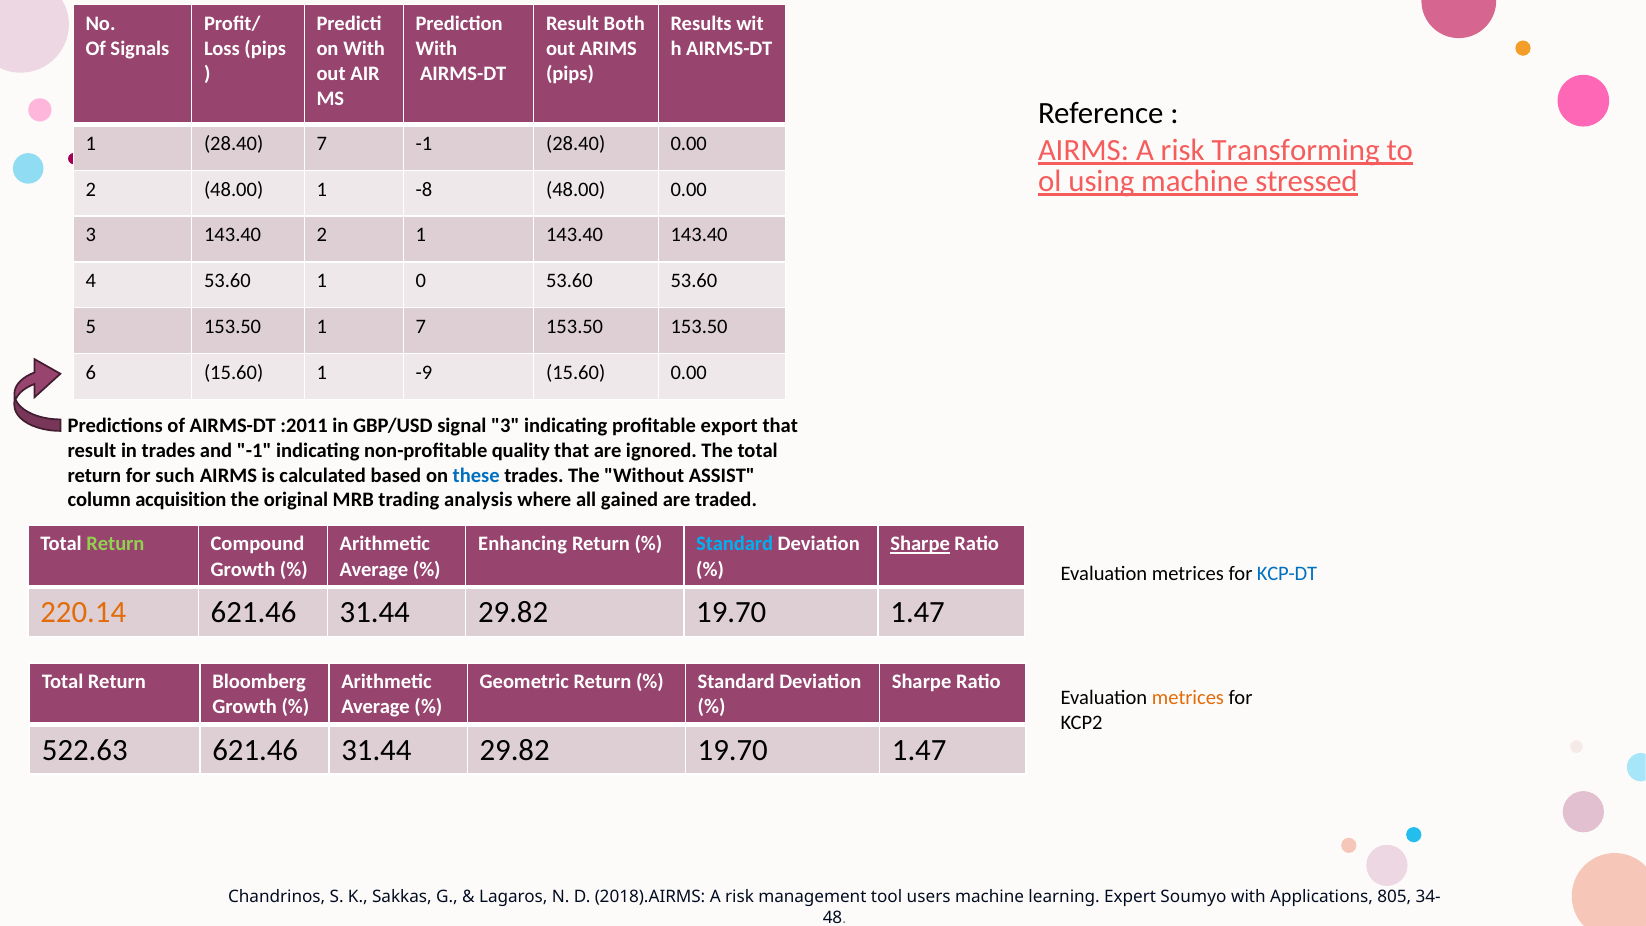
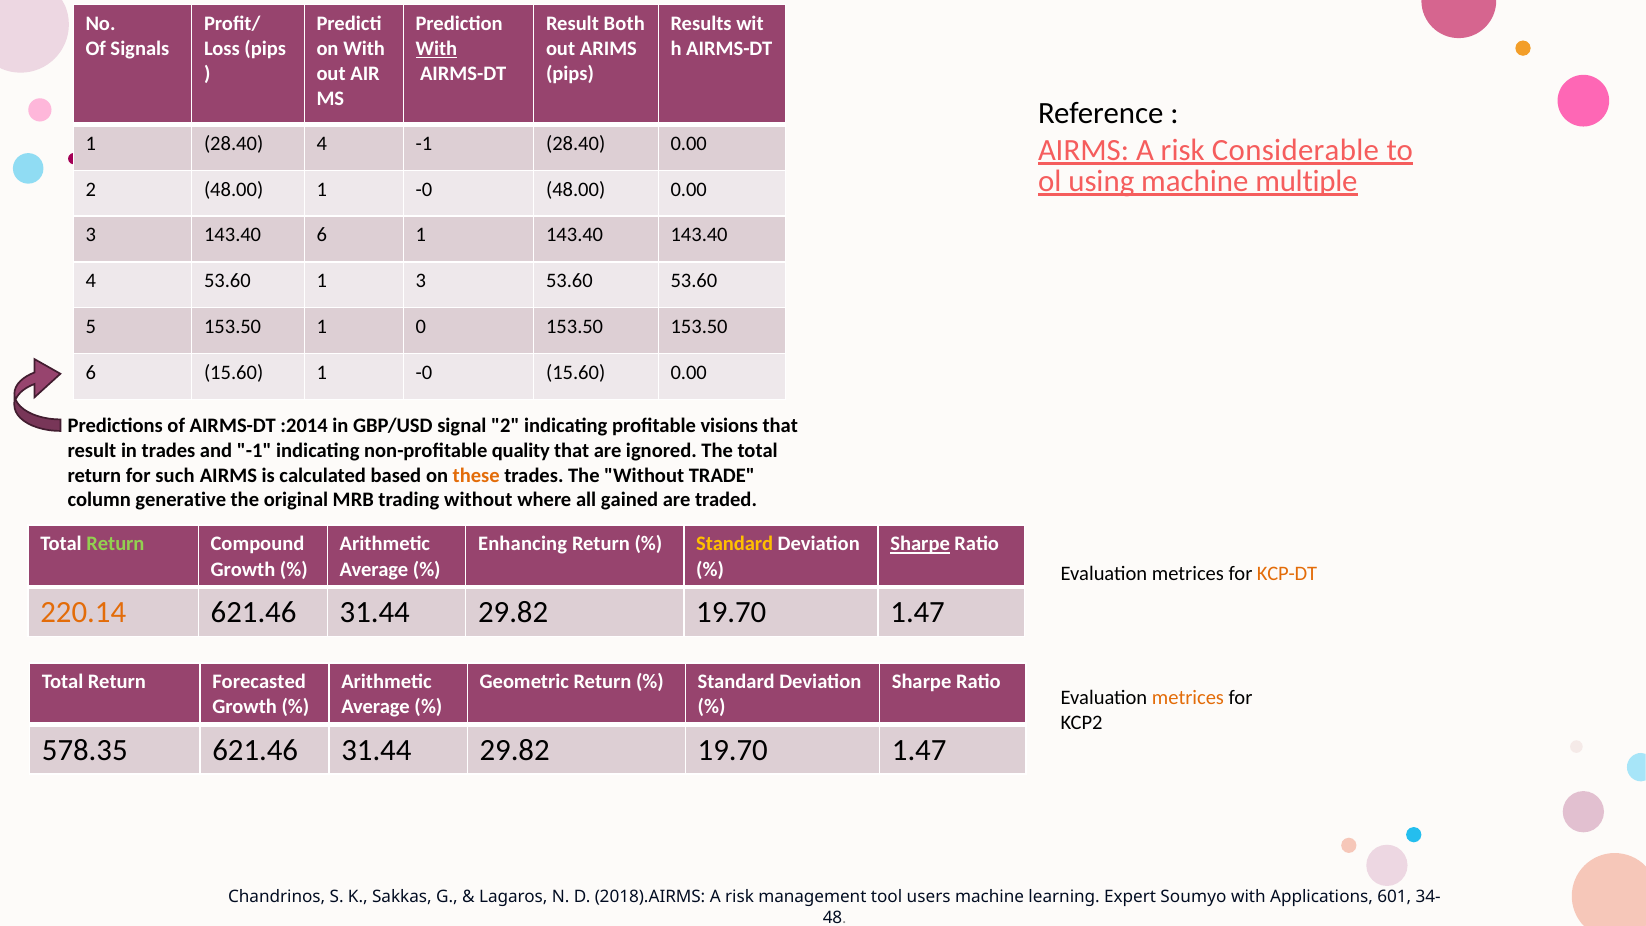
With at (436, 49) underline: none -> present
7 at (322, 143): 7 -> 4
Transforming: Transforming -> Considerable
stressed: stressed -> multiple
-8 at (424, 189): -8 -> -0
2 at (322, 235): 2 -> 6
1 0: 0 -> 3
1 7: 7 -> 0
-9 at (424, 372): -9 -> -0
:2011: :2011 -> :2014
signal 3: 3 -> 2
export: export -> visions
these colour: blue -> orange
ASSIST: ASSIST -> TRADE
acquisition: acquisition -> generative
trading analysis: analysis -> without
Standard at (735, 544) colour: light blue -> yellow
KCP-DT colour: blue -> orange
Bloomberg: Bloomberg -> Forecasted
522.63: 522.63 -> 578.35
805: 805 -> 601
